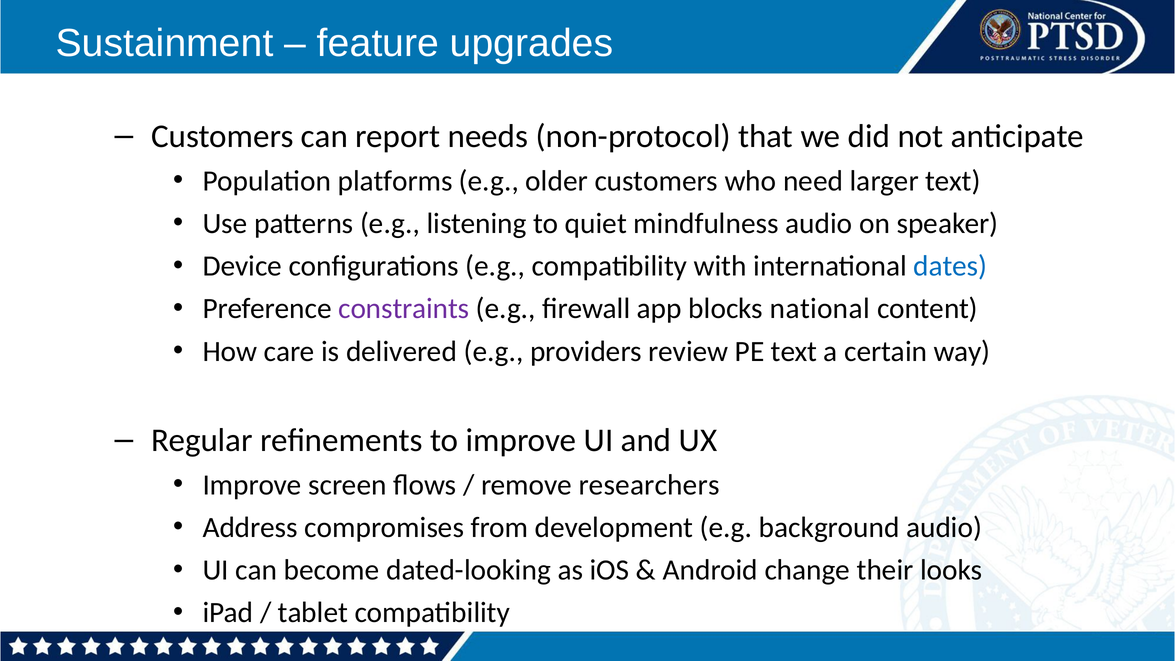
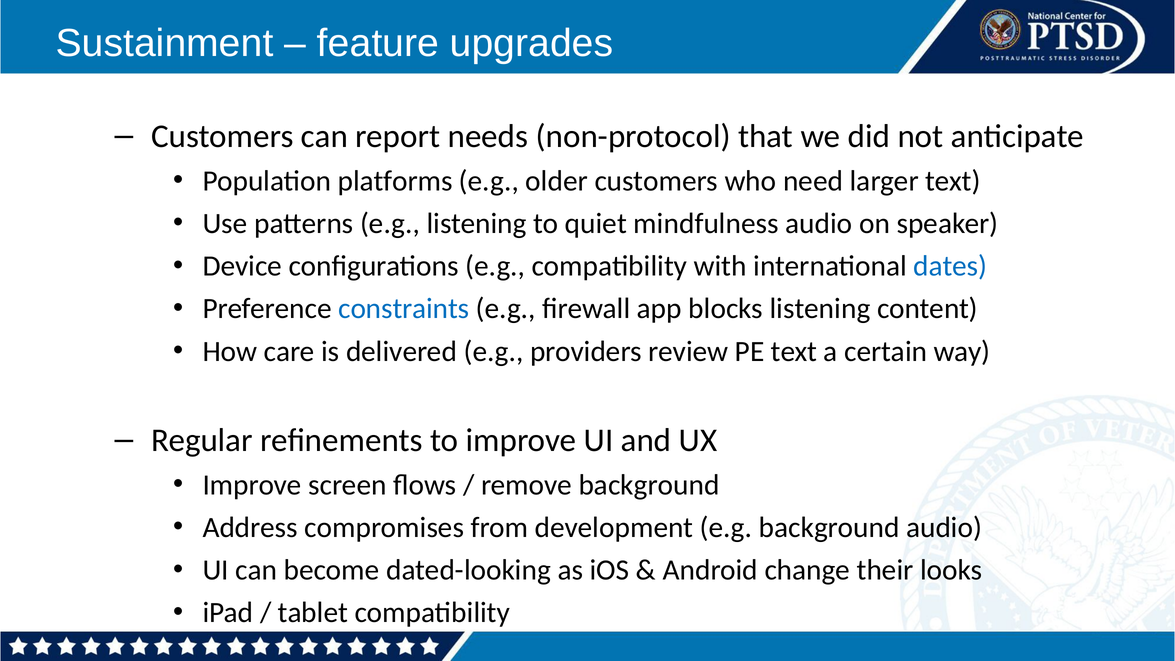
constraints colour: purple -> blue
blocks national: national -> listening
remove researchers: researchers -> background
